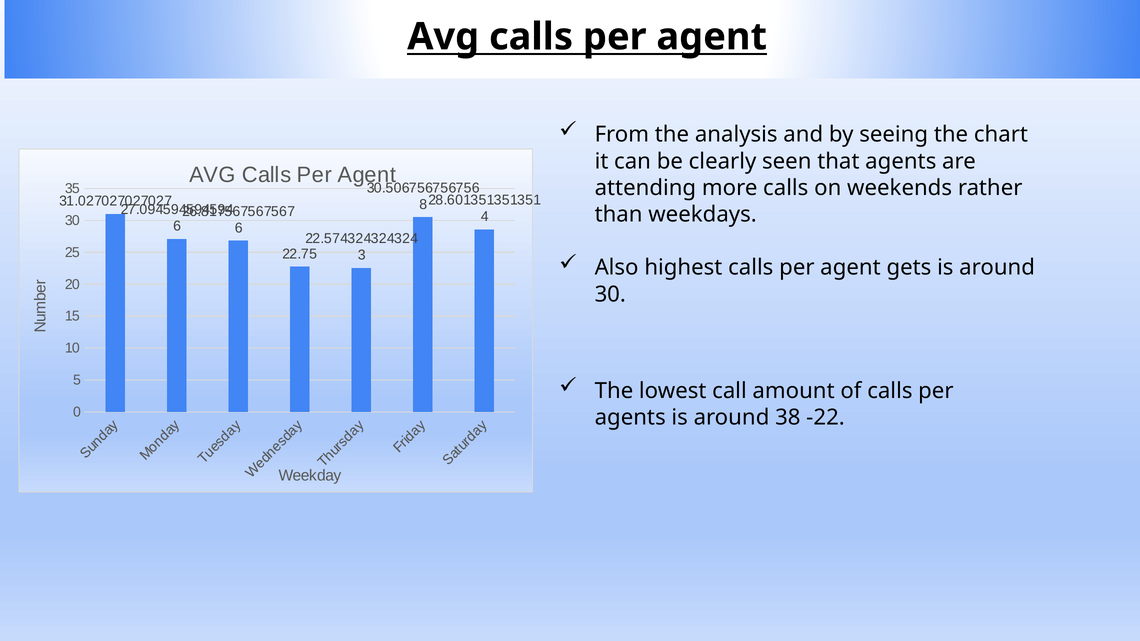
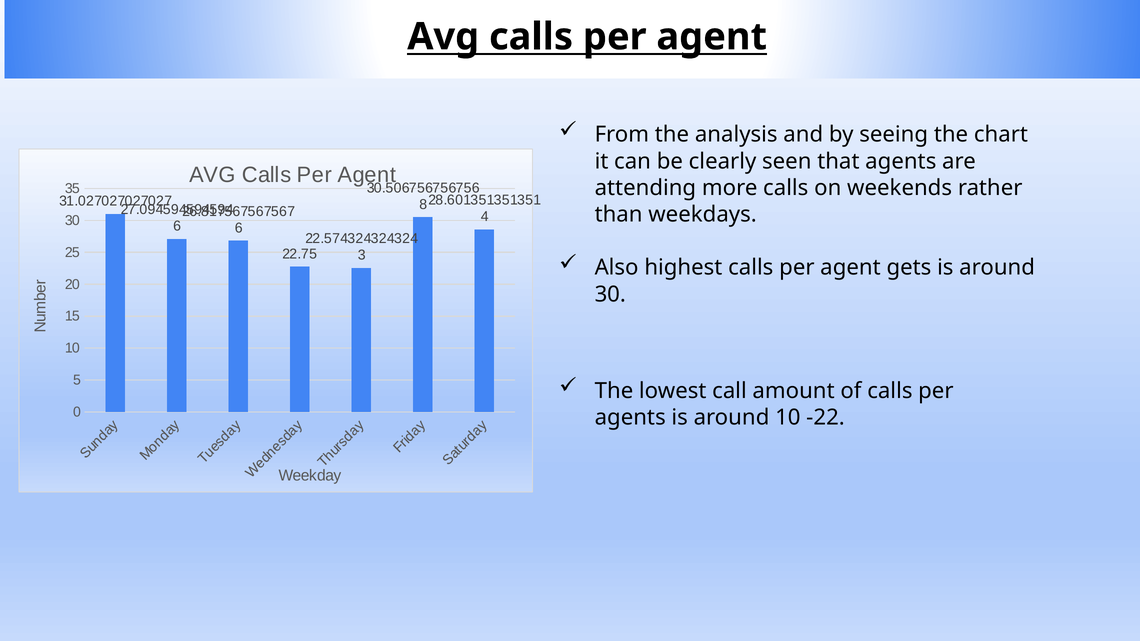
around 38: 38 -> 10
